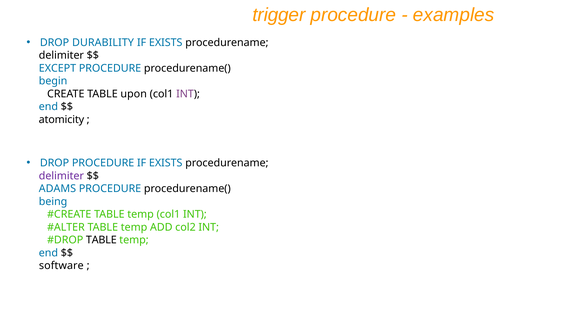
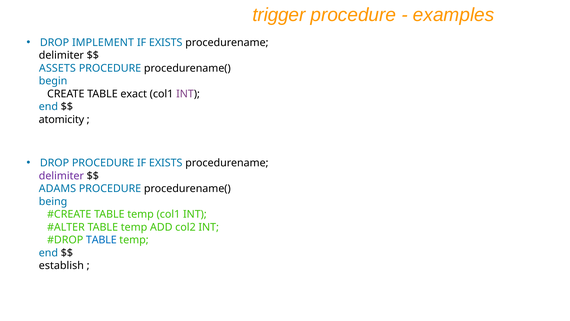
DURABILITY: DURABILITY -> IMPLEMENT
EXCEPT: EXCEPT -> ASSETS
upon: upon -> exact
TABLE at (101, 240) colour: black -> blue
software: software -> establish
